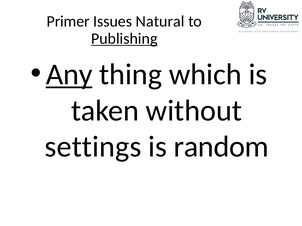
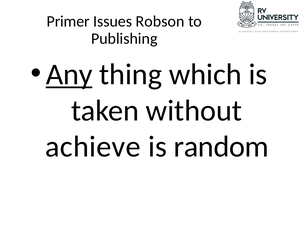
Natural: Natural -> Robson
Publishing underline: present -> none
settings: settings -> achieve
